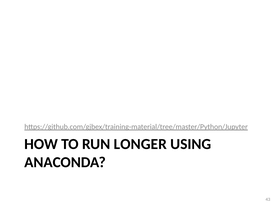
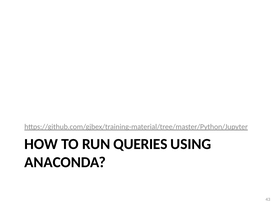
LONGER: LONGER -> QUERIES
